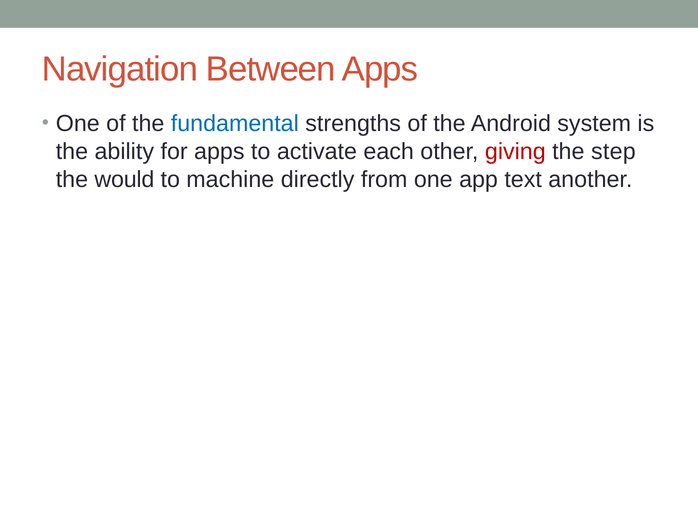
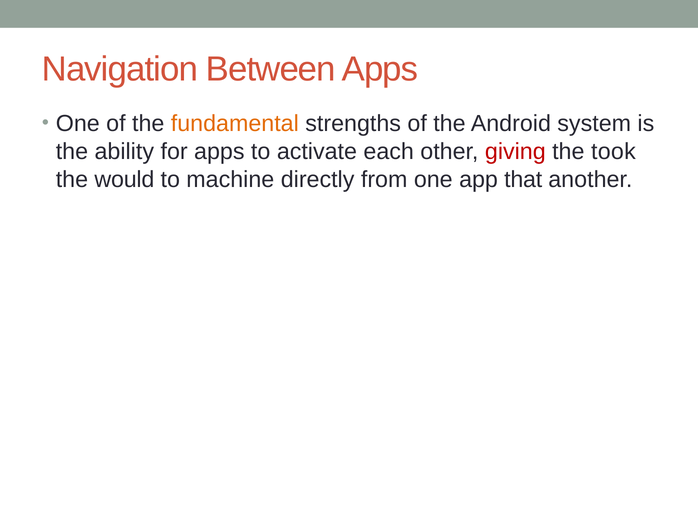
fundamental colour: blue -> orange
step: step -> took
text: text -> that
